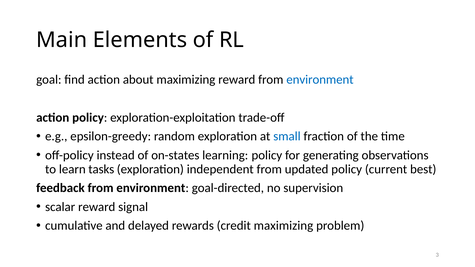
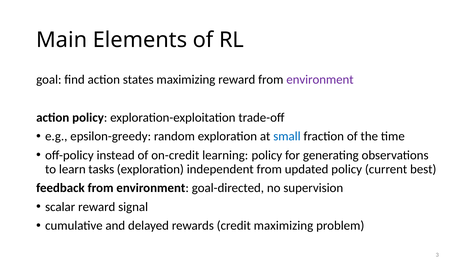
about: about -> states
environment at (320, 80) colour: blue -> purple
on-states: on-states -> on-credit
